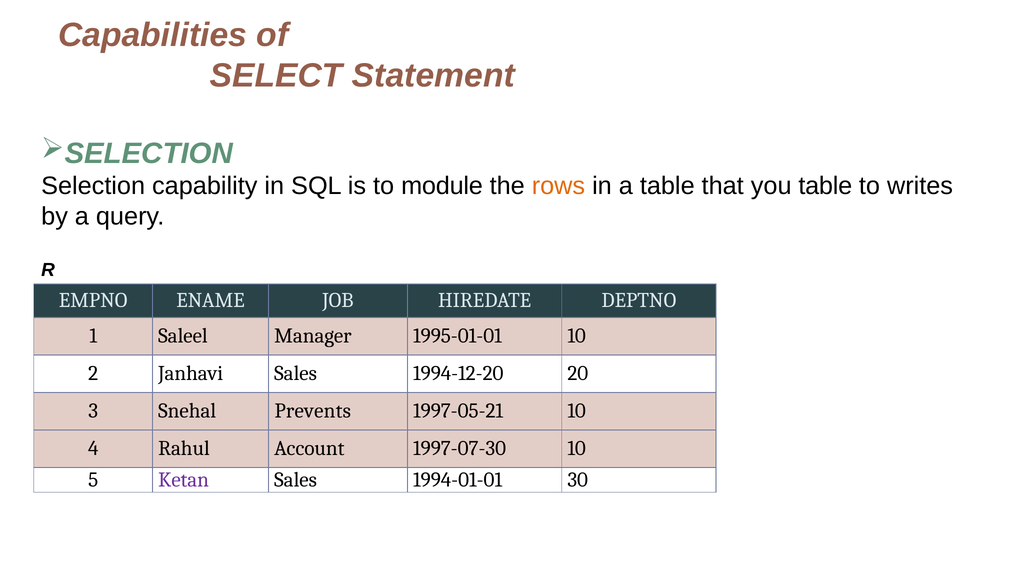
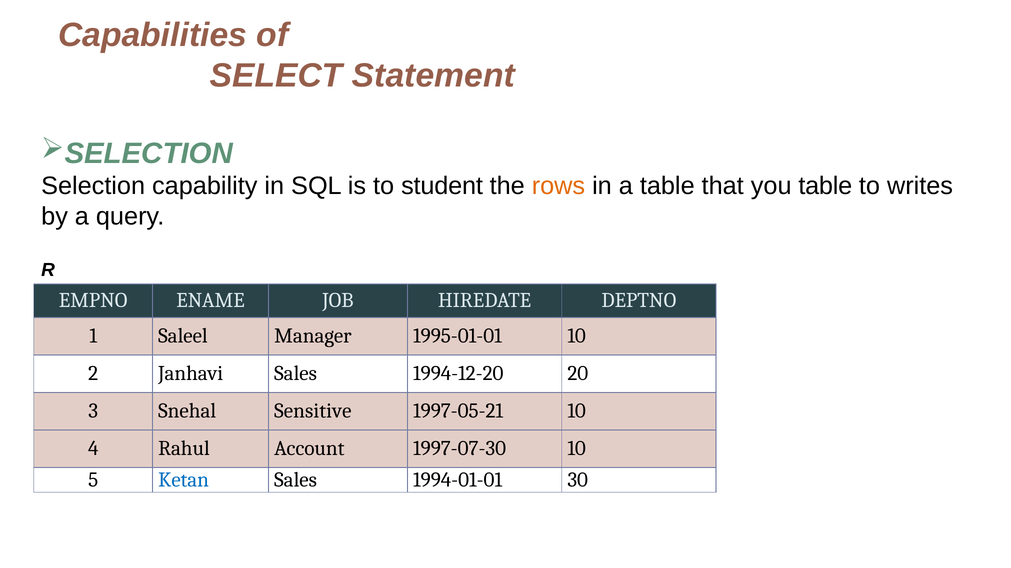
module: module -> student
Prevents: Prevents -> Sensitive
Ketan colour: purple -> blue
